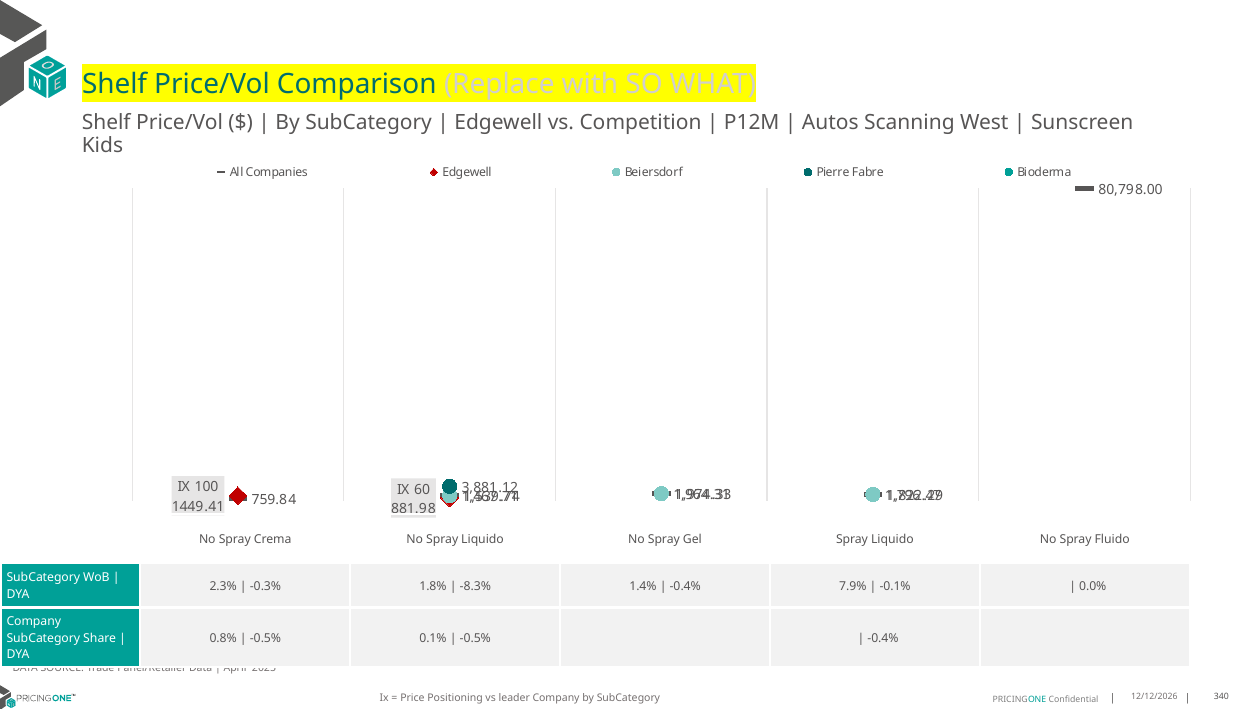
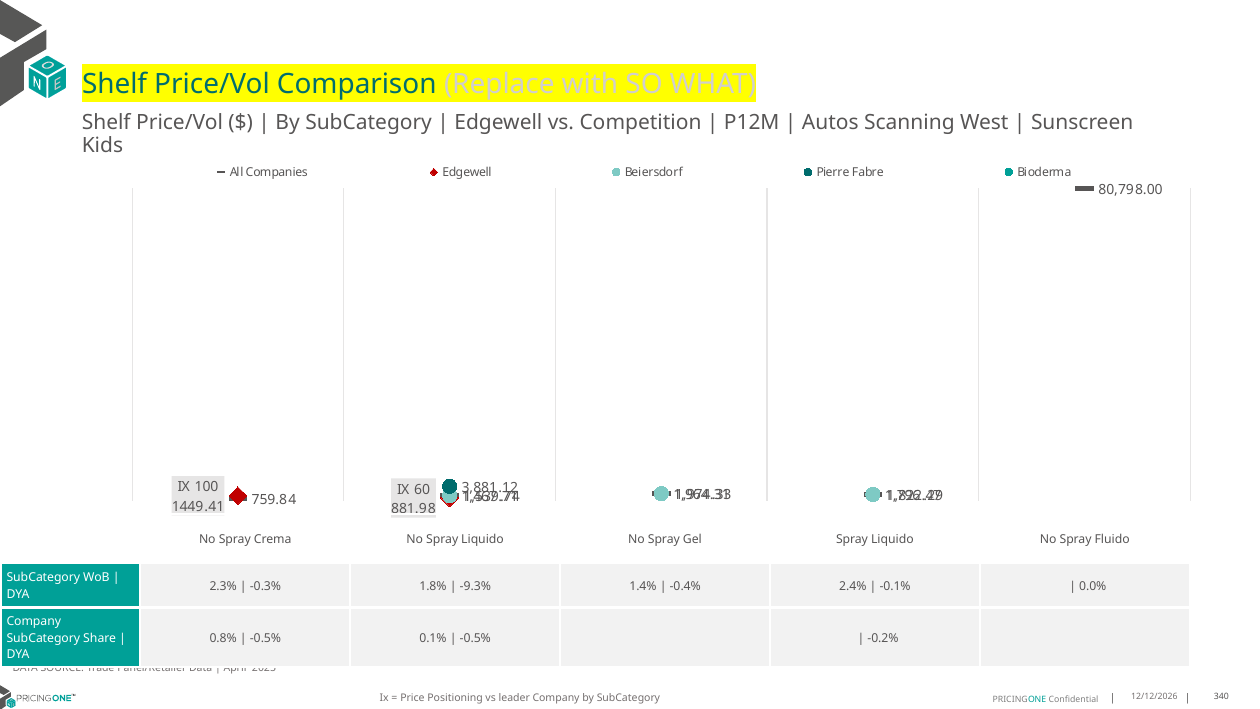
-8.3%: -8.3% -> -9.3%
7.9%: 7.9% -> 2.4%
-0.4% at (883, 638): -0.4% -> -0.2%
